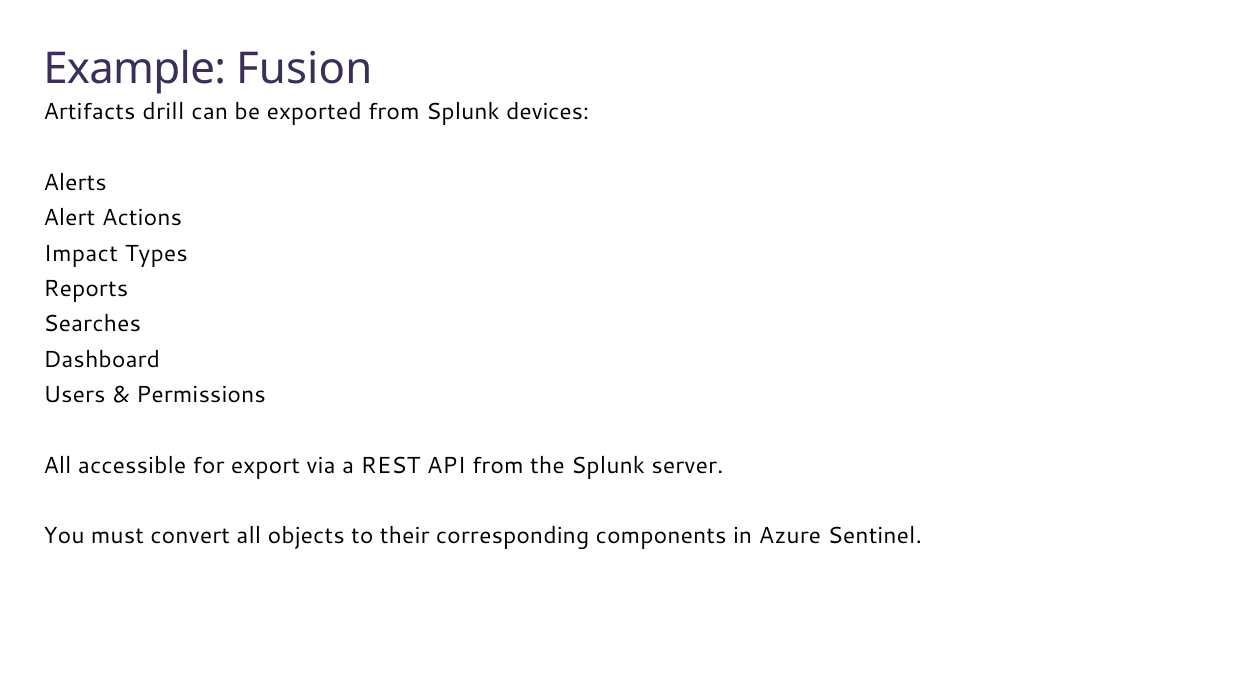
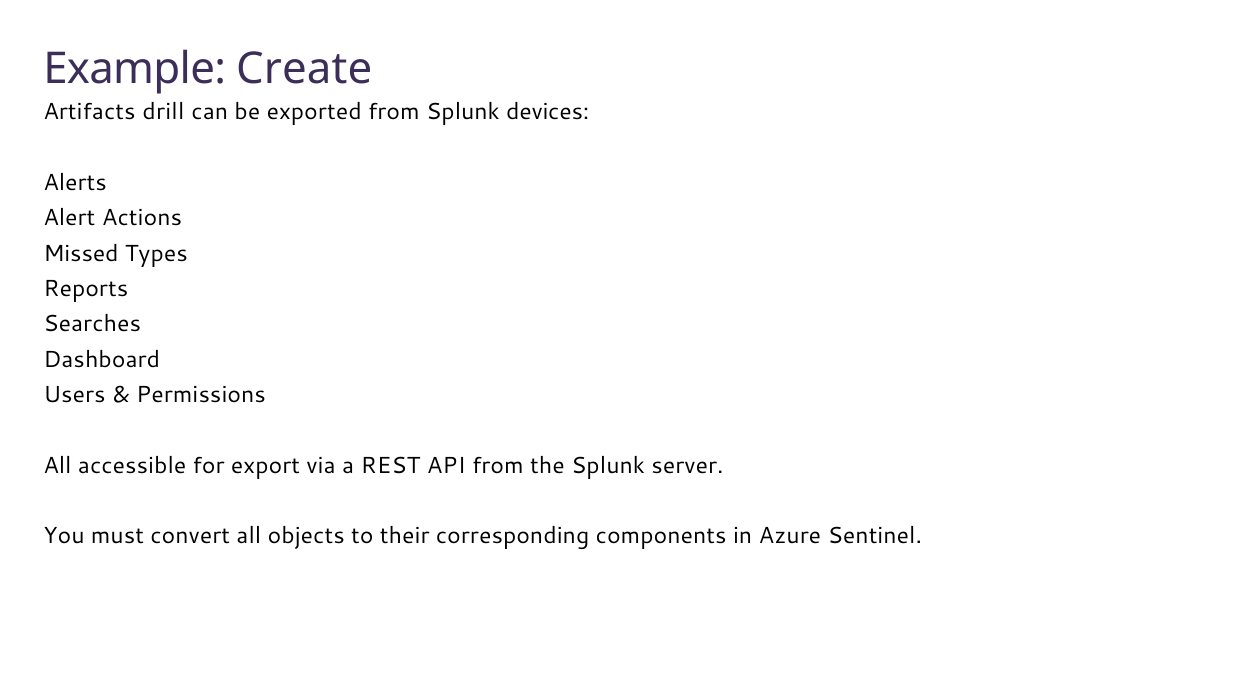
Fusion: Fusion -> Create
Impact: Impact -> Missed
